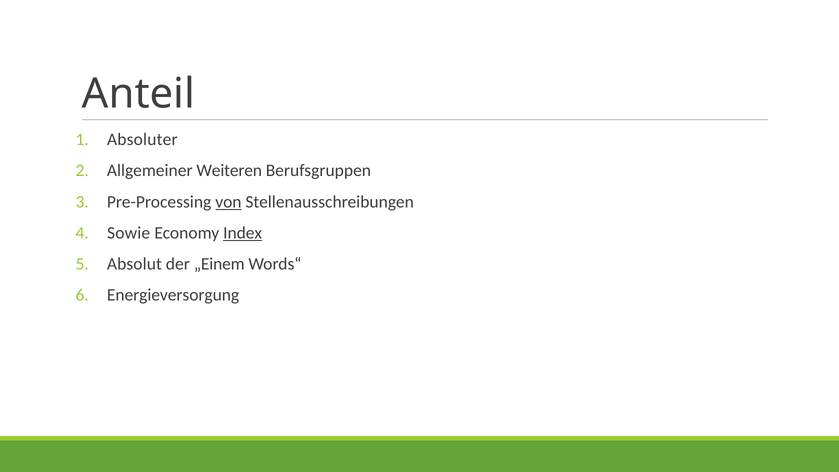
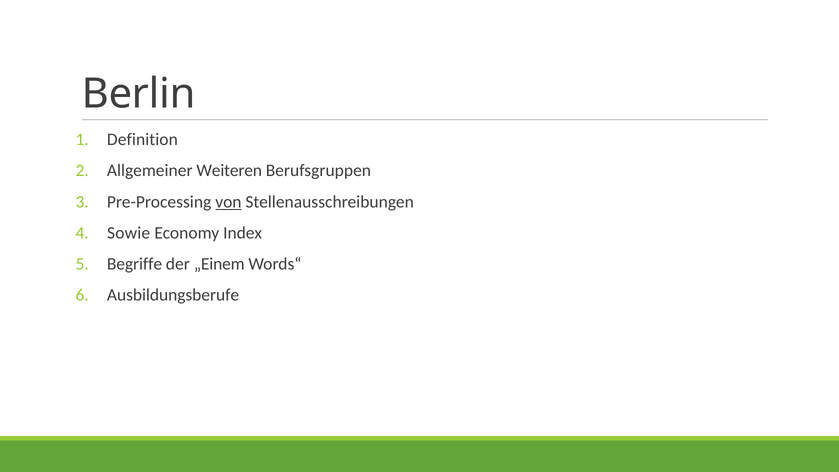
Anteil: Anteil -> Berlin
Absoluter: Absoluter -> Definition
Index underline: present -> none
Absolut: Absolut -> Begriffe
Energieversorgung: Energieversorgung -> Ausbildungsberufe
